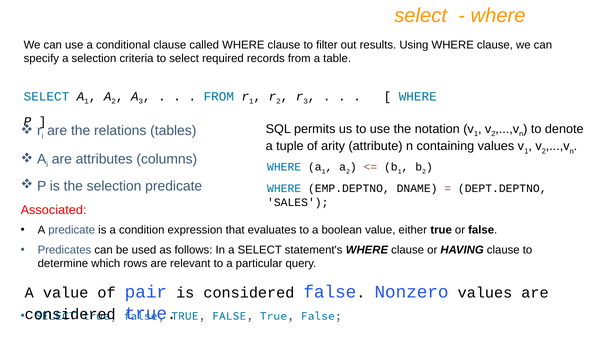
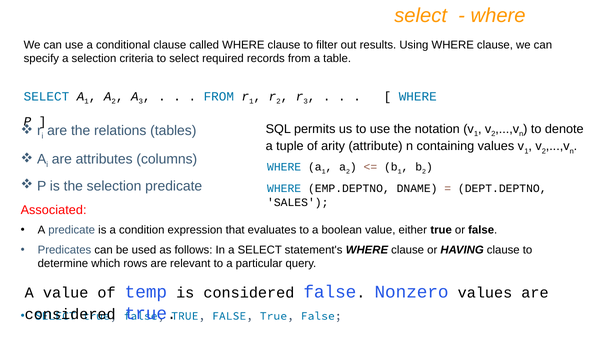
pair: pair -> temp
